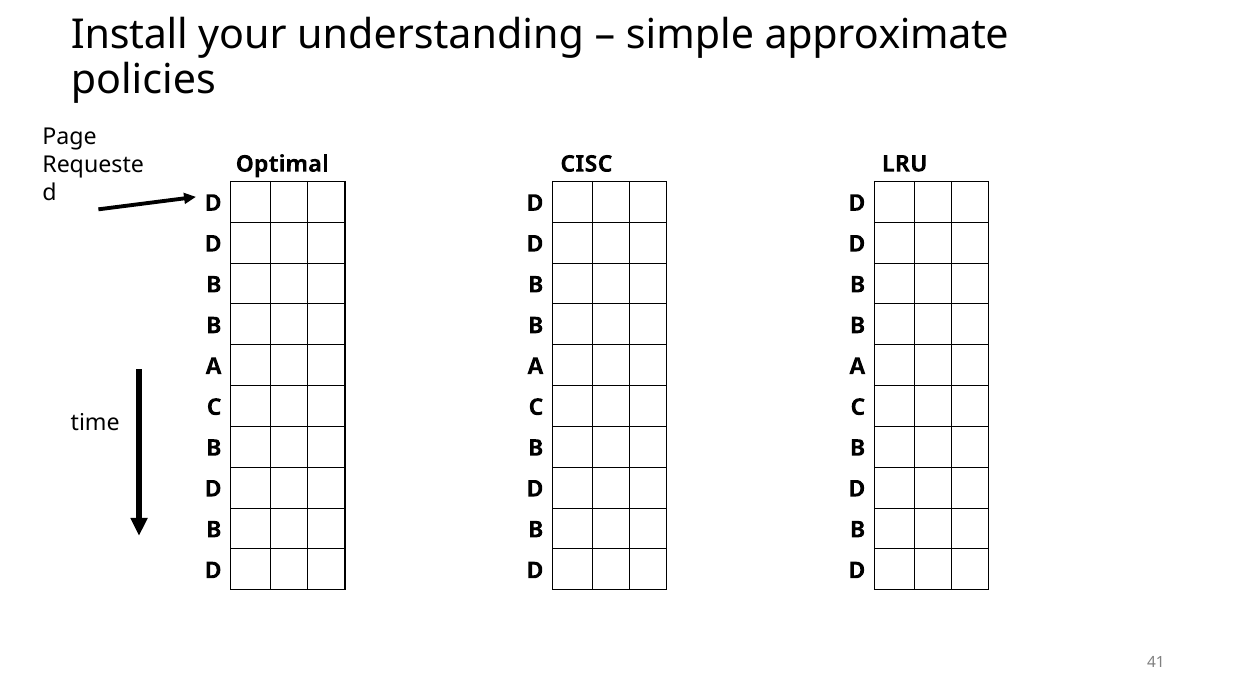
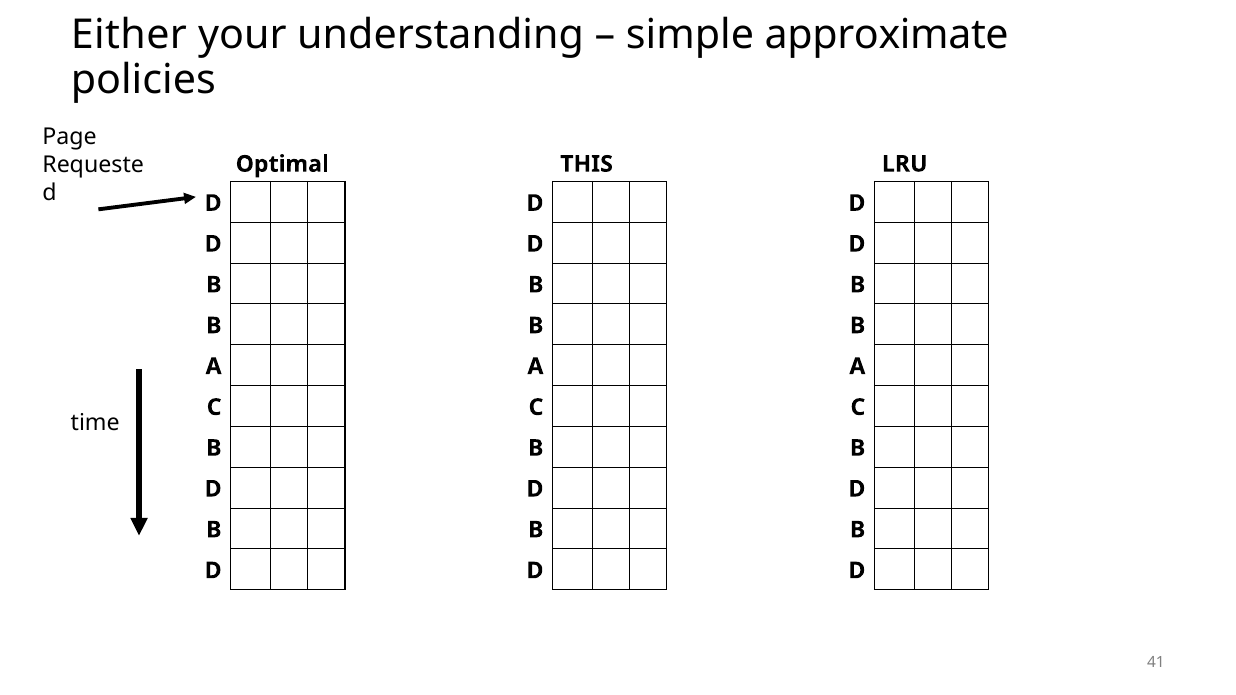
Install: Install -> Either
CISC: CISC -> THIS
